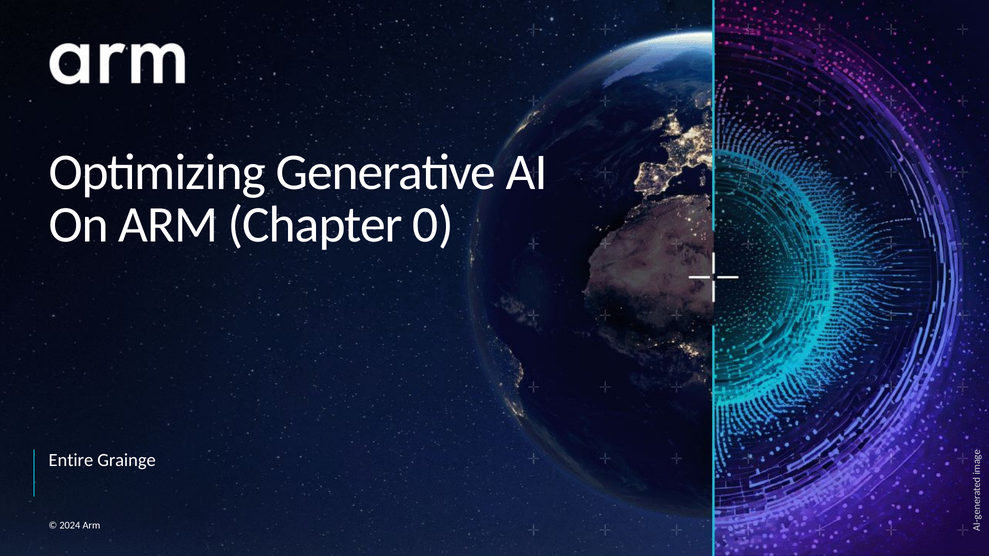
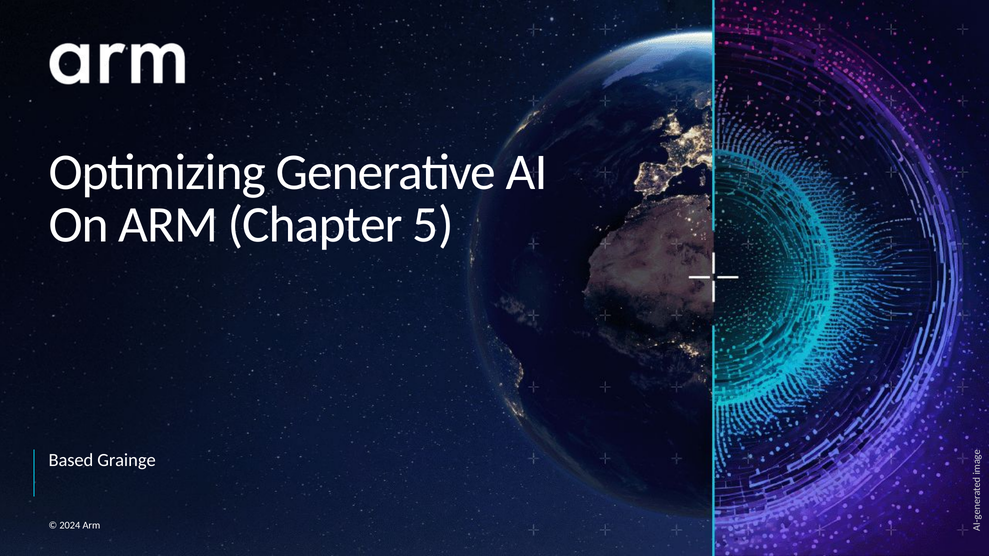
0: 0 -> 5
Entire: Entire -> Based
